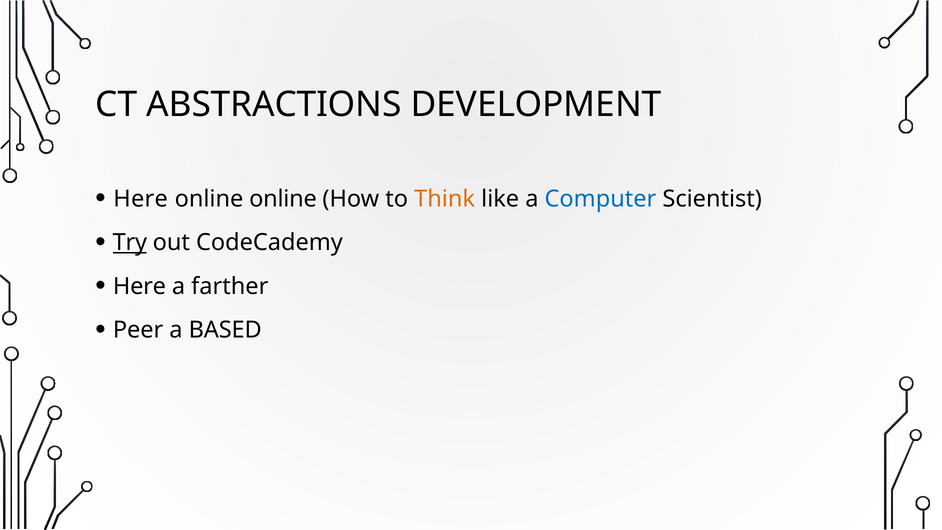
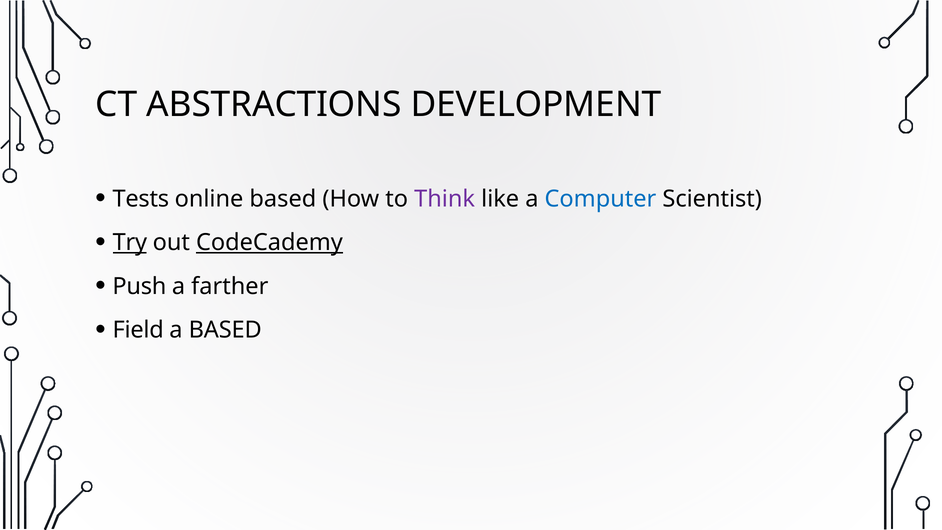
Here at (141, 199): Here -> Tests
online online: online -> based
Think colour: orange -> purple
CodeCademy underline: none -> present
Here at (139, 286): Here -> Push
Peer: Peer -> Field
